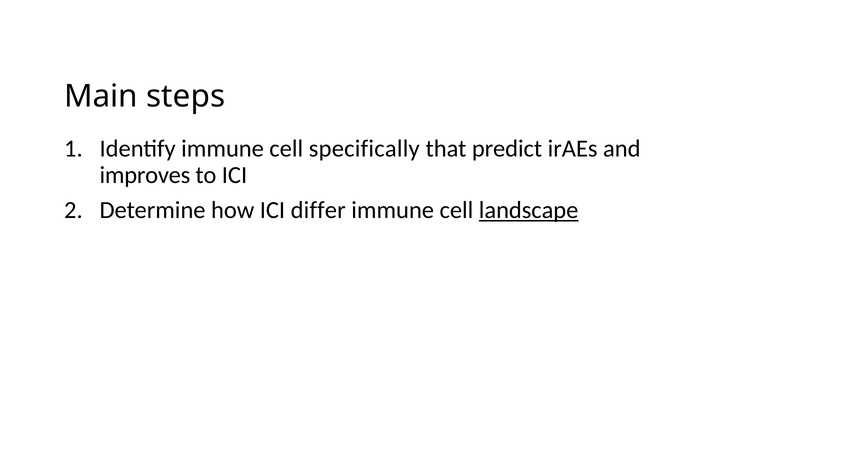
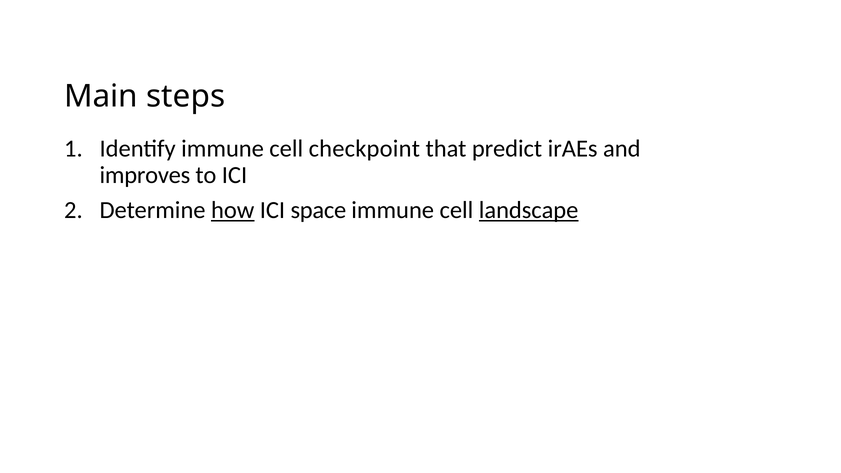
specifically: specifically -> checkpoint
how underline: none -> present
differ: differ -> space
